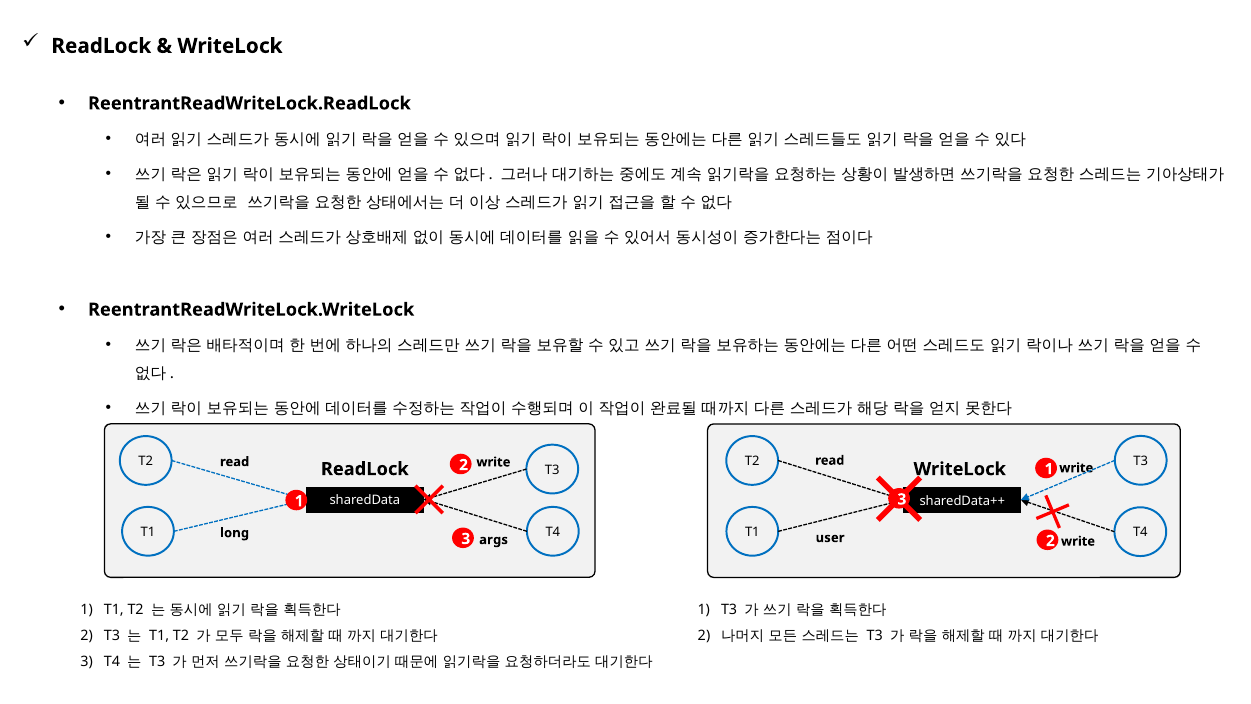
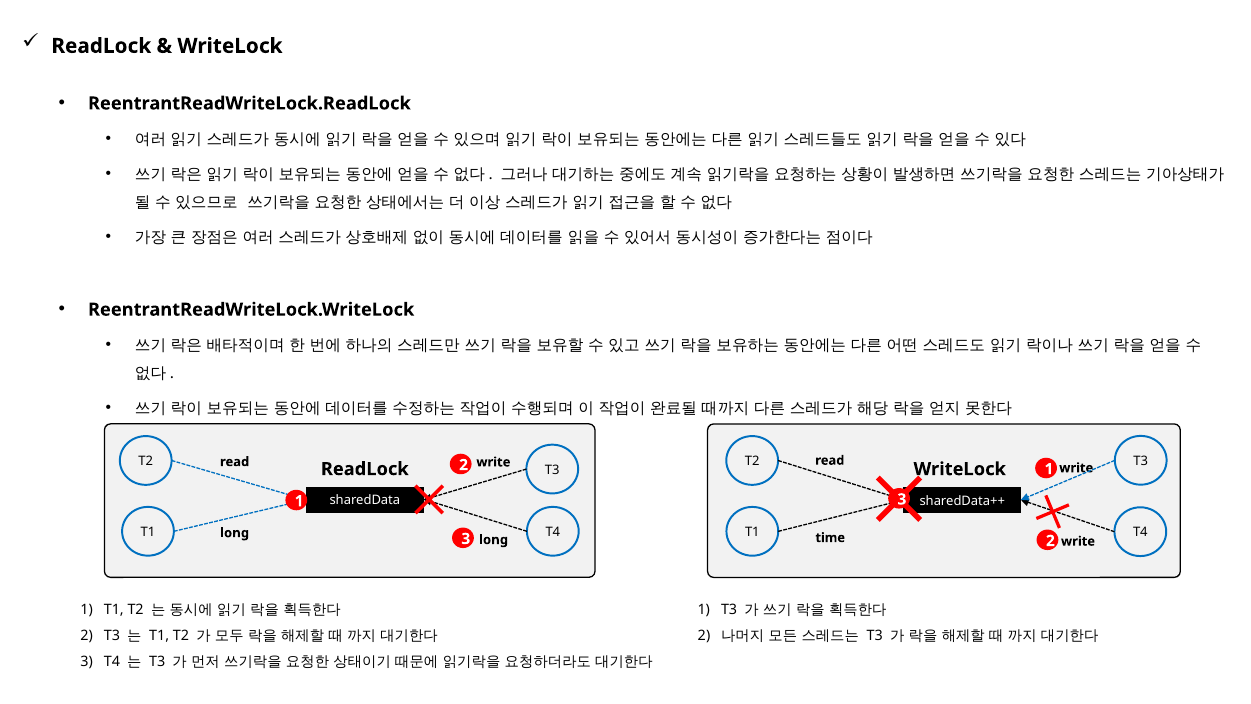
user: user -> time
args at (494, 540): args -> long
